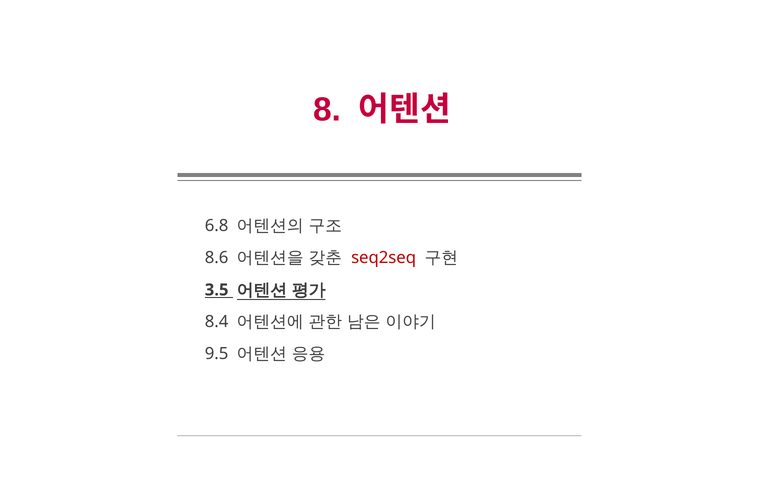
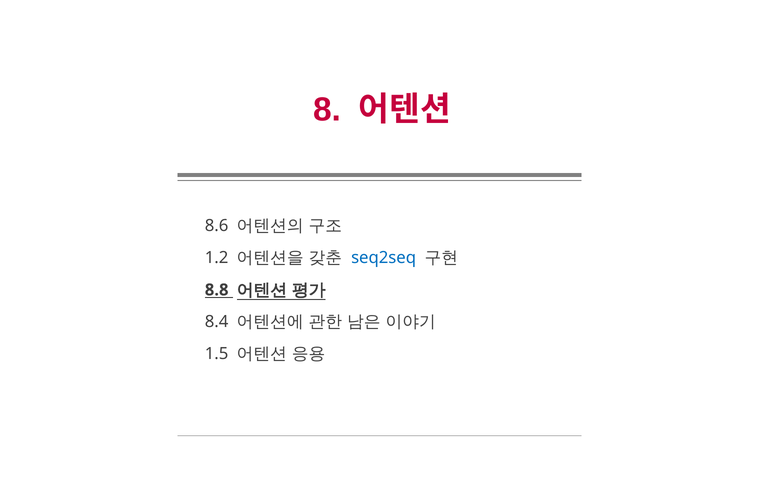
6.8: 6.8 -> 8.6
8.6: 8.6 -> 1.2
seq2seq colour: red -> blue
3.5: 3.5 -> 8.8
9.5: 9.5 -> 1.5
